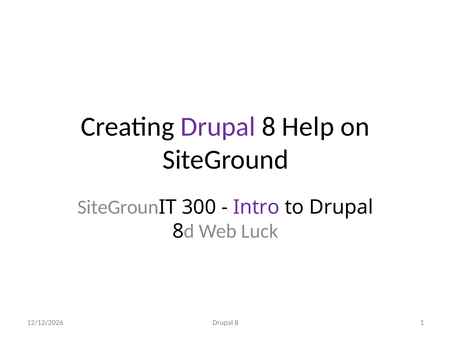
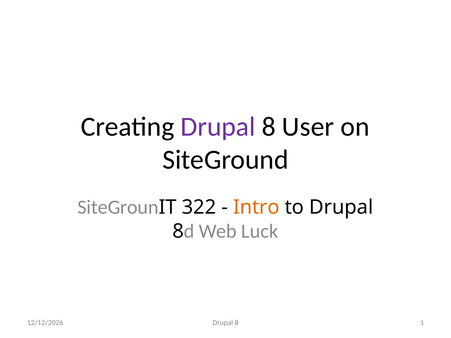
Help: Help -> User
300: 300 -> 322
Intro colour: purple -> orange
